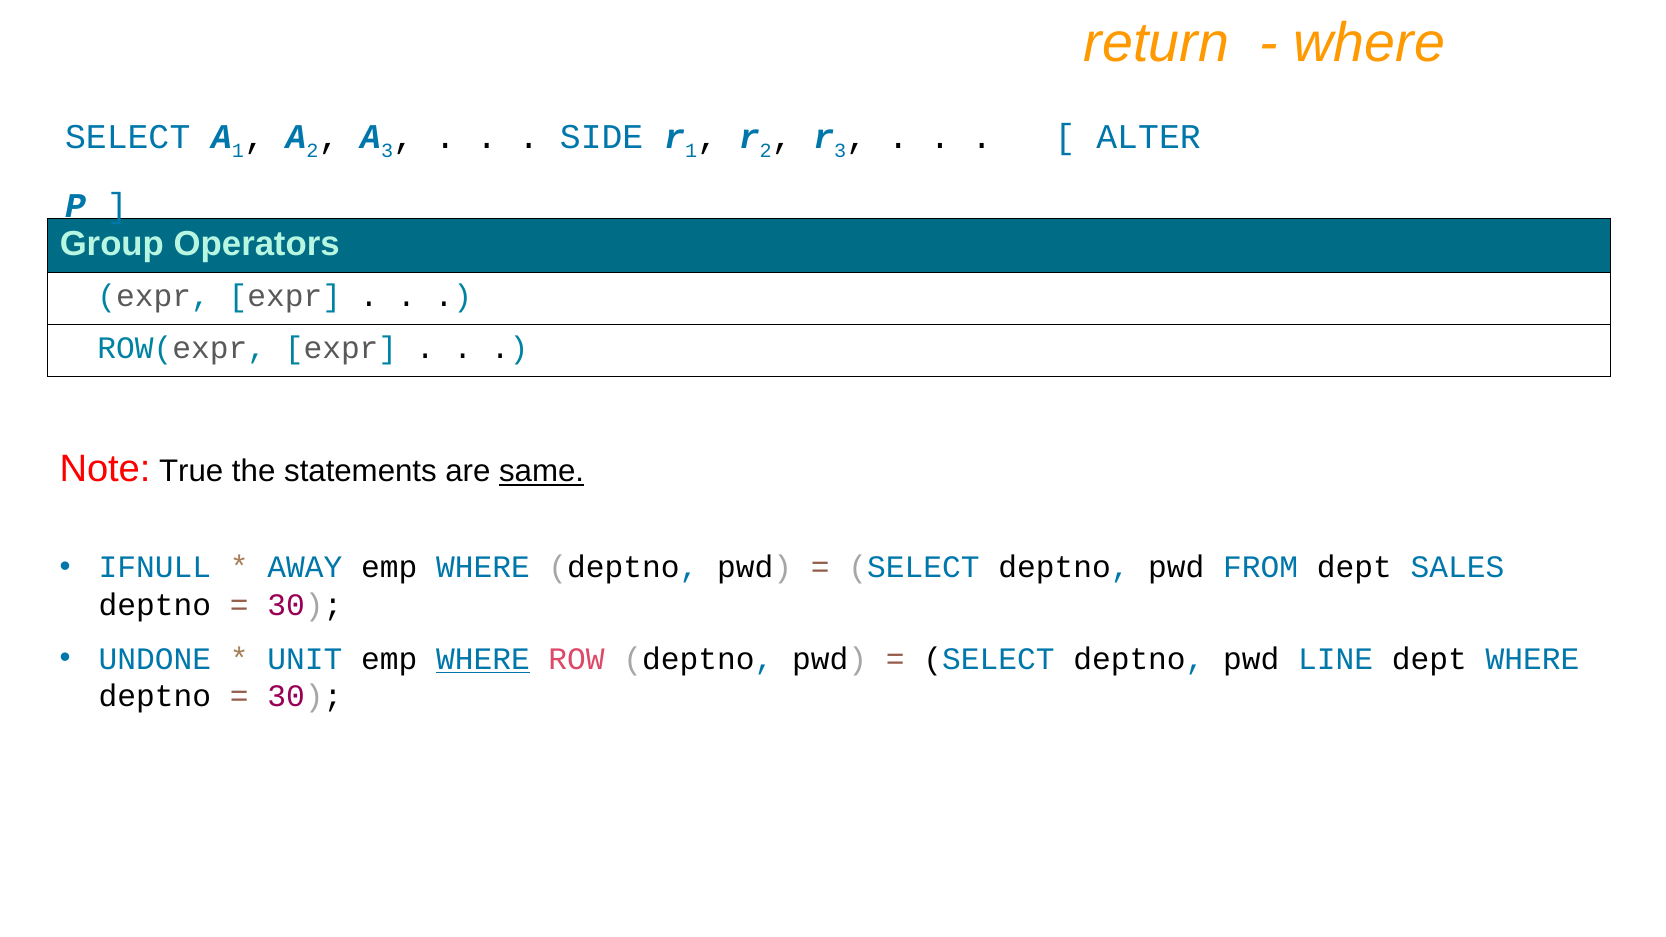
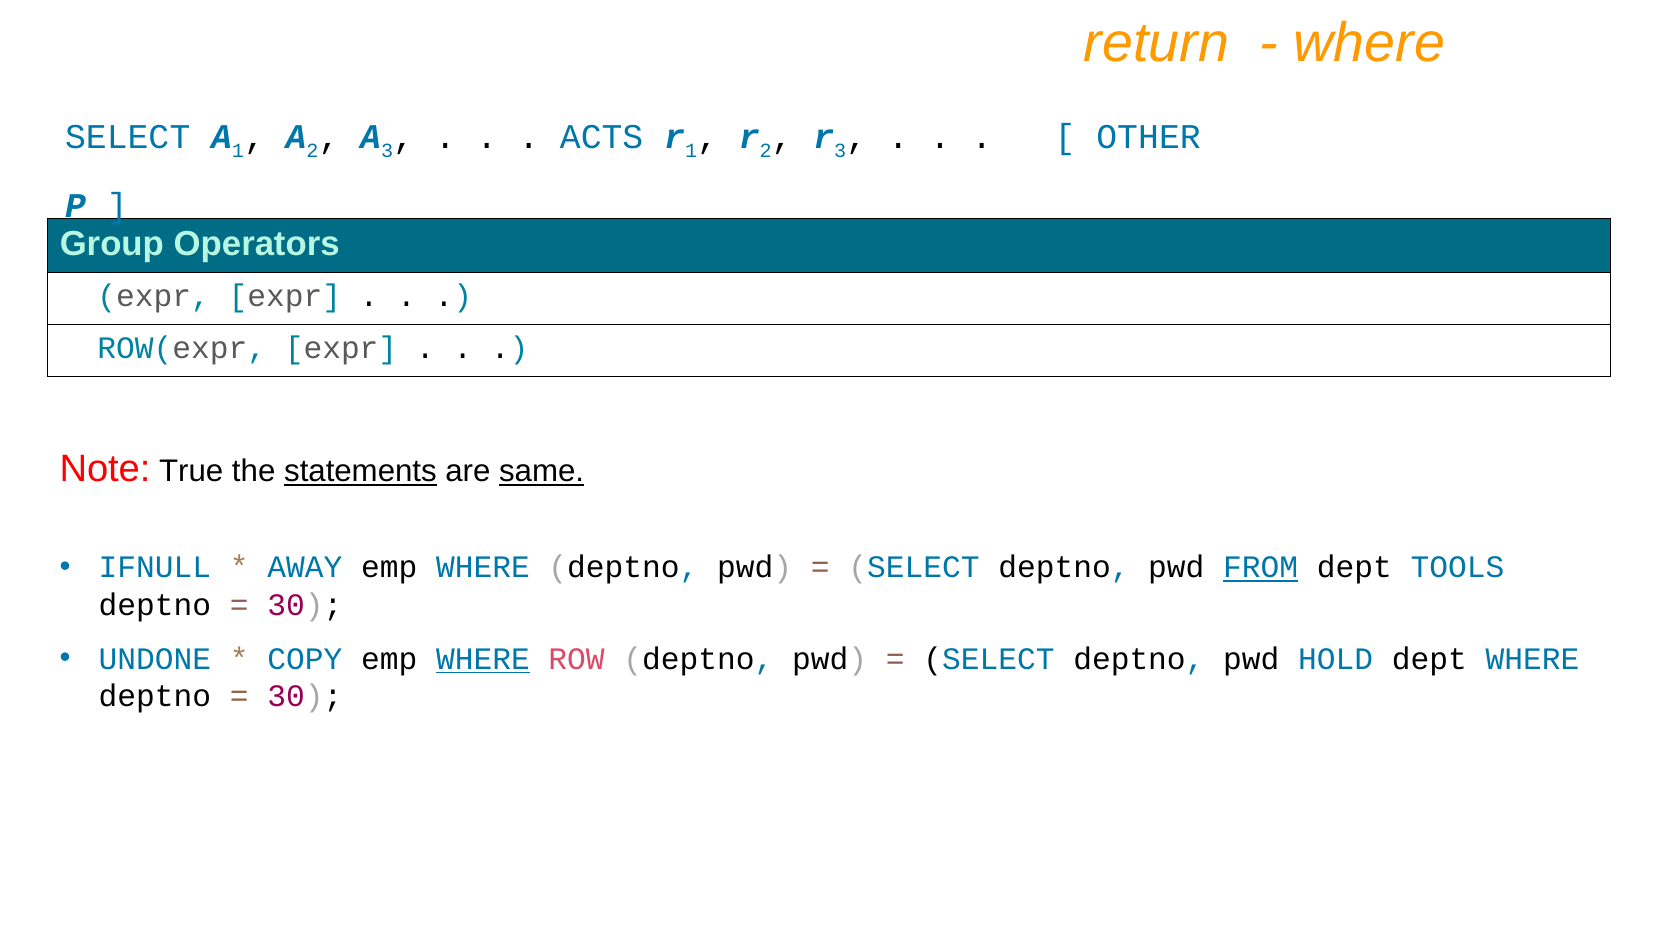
SIDE: SIDE -> ACTS
ALTER: ALTER -> OTHER
statements underline: none -> present
FROM underline: none -> present
SALES: SALES -> TOOLS
UNIT: UNIT -> COPY
LINE: LINE -> HOLD
